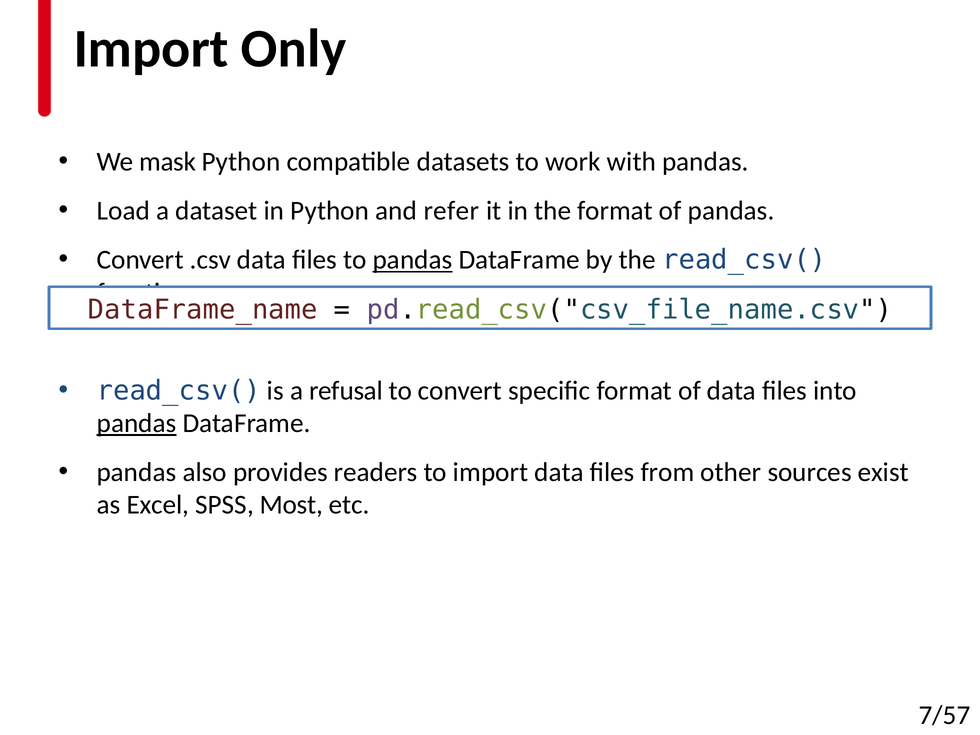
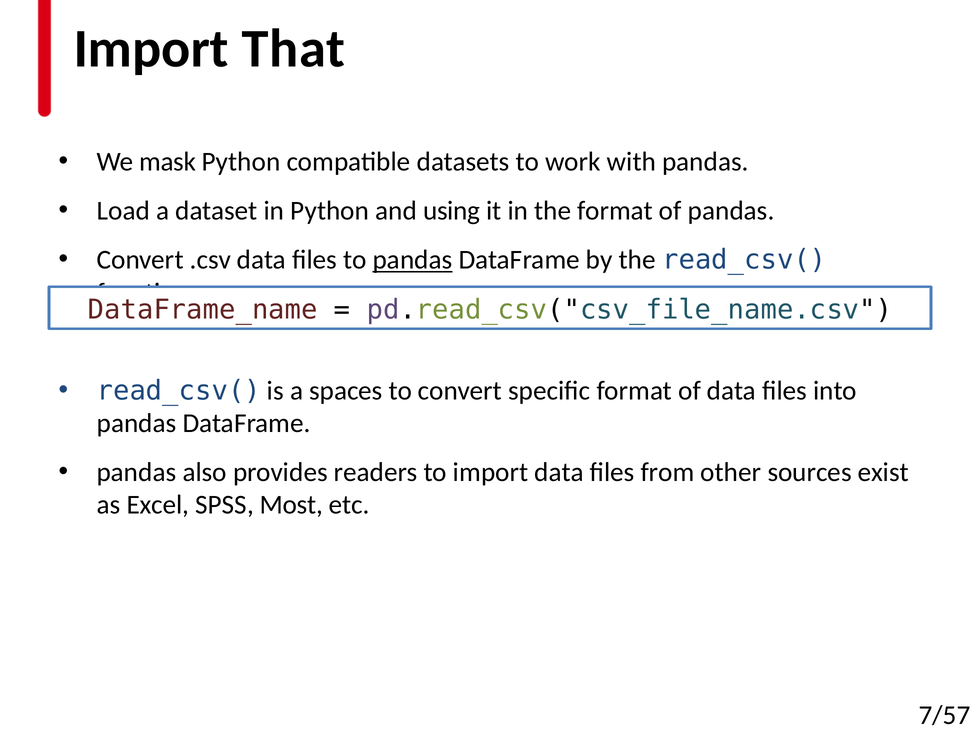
Only: Only -> That
refer: refer -> using
refusal: refusal -> spaces
pandas at (137, 423) underline: present -> none
